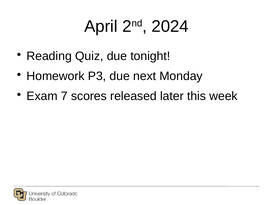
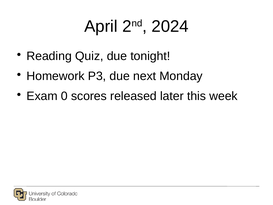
7: 7 -> 0
